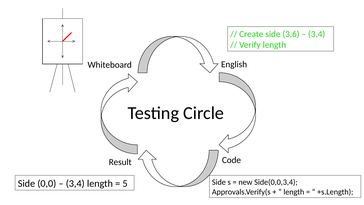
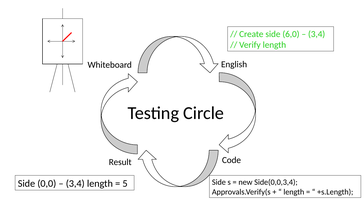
3,6: 3,6 -> 6,0
